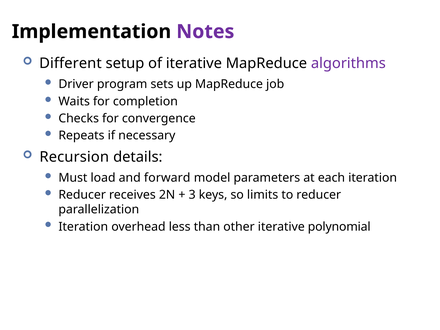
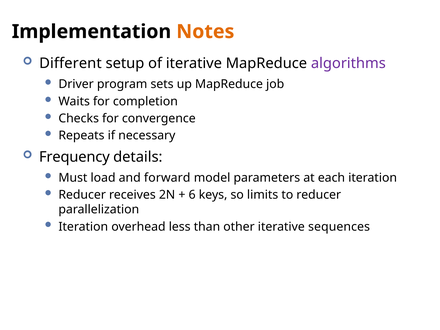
Notes colour: purple -> orange
Recursion: Recursion -> Frequency
3: 3 -> 6
polynomial: polynomial -> sequences
